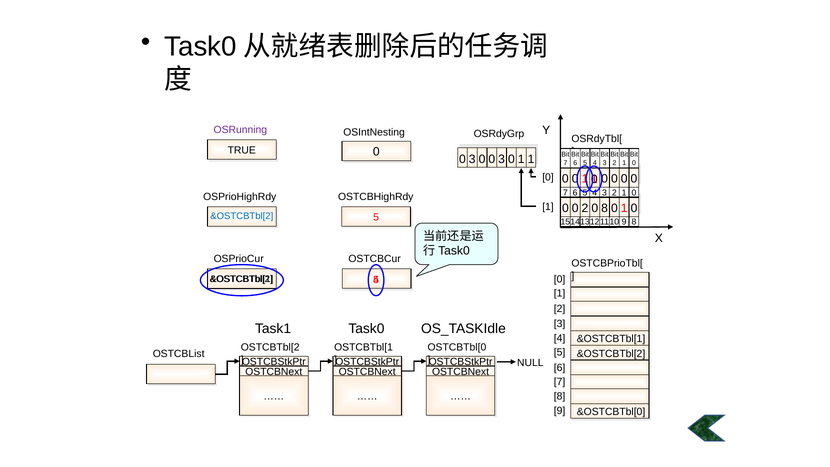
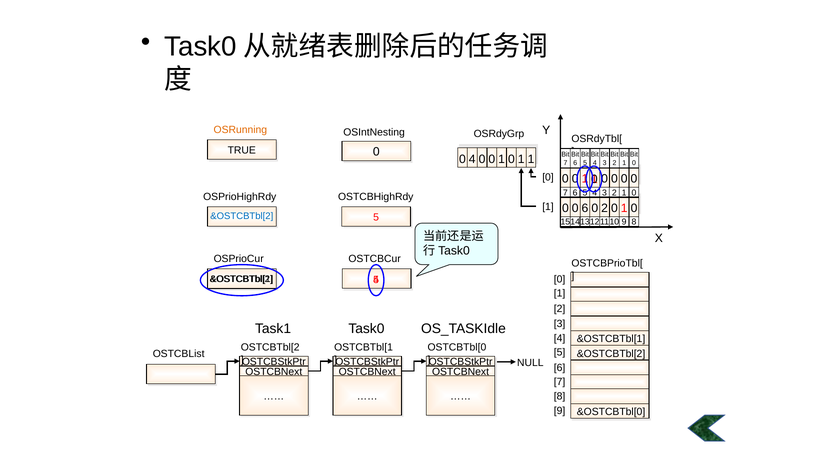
OSRunning colour: purple -> orange
3 at (472, 159): 3 -> 4
3 at (502, 159): 3 -> 1
0 2: 2 -> 6
0 8: 8 -> 2
